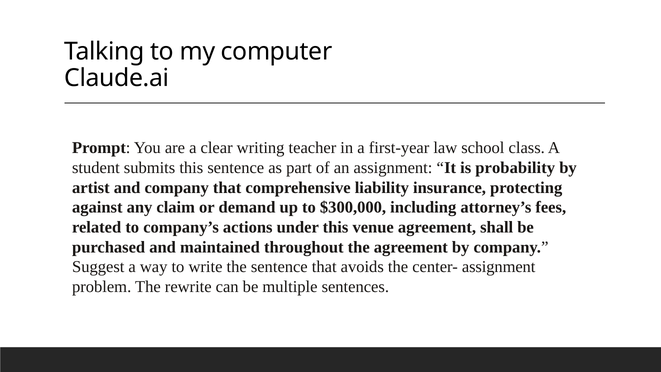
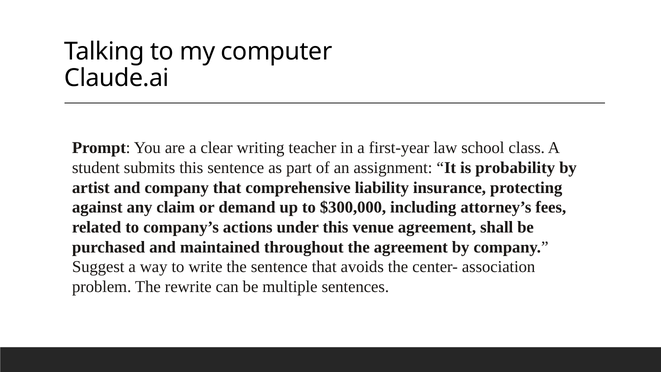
center- assignment: assignment -> association
